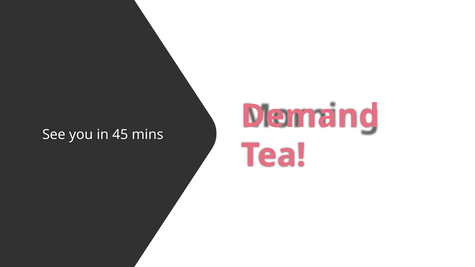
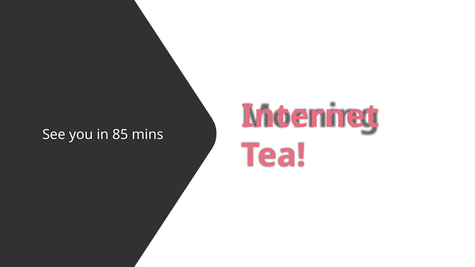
Demand: Demand -> Internet
45: 45 -> 85
